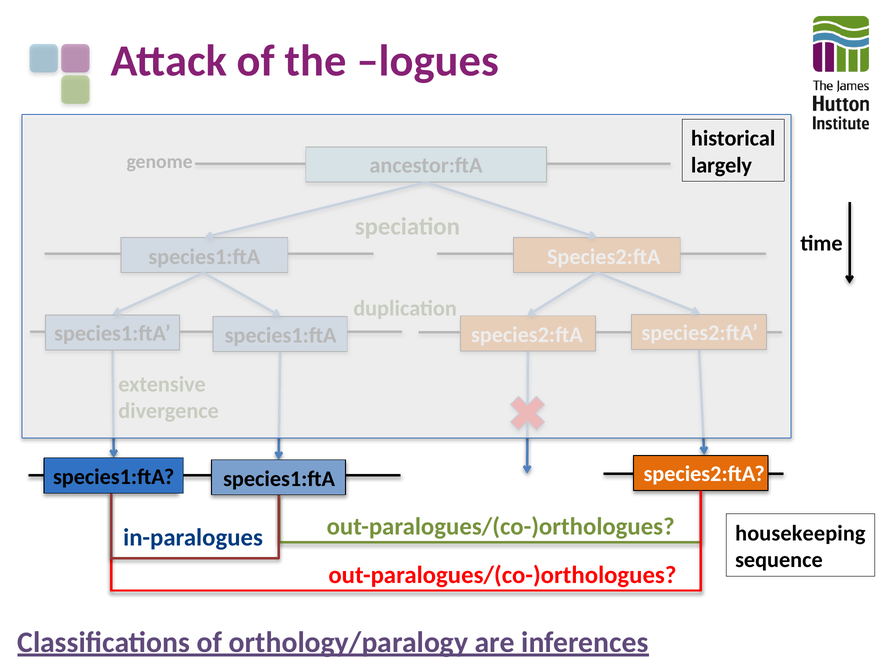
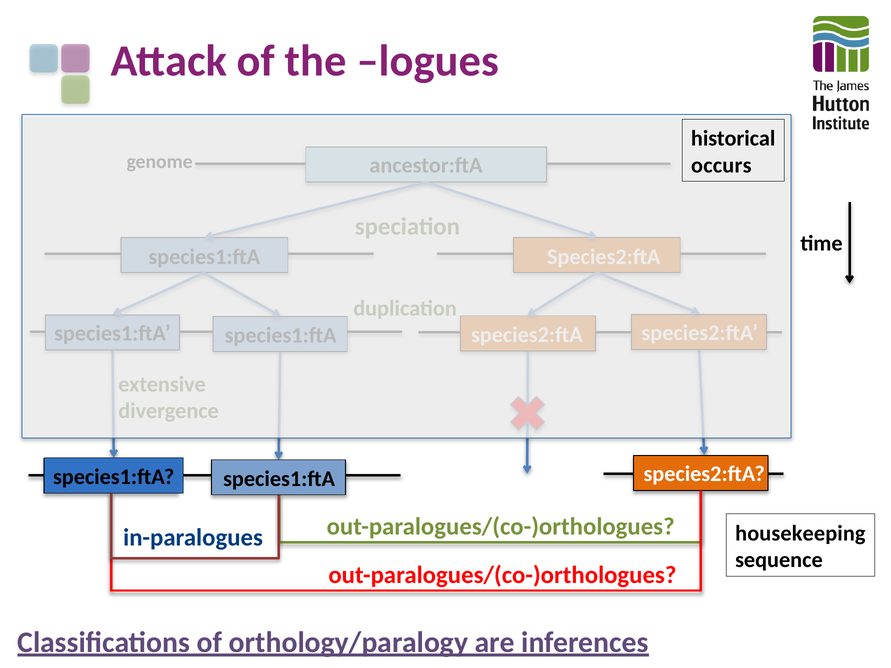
largely: largely -> occurs
